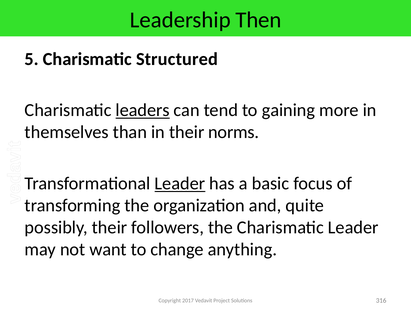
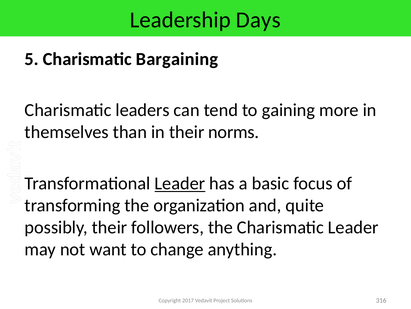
Then: Then -> Days
Structured: Structured -> Bargaining
leaders underline: present -> none
